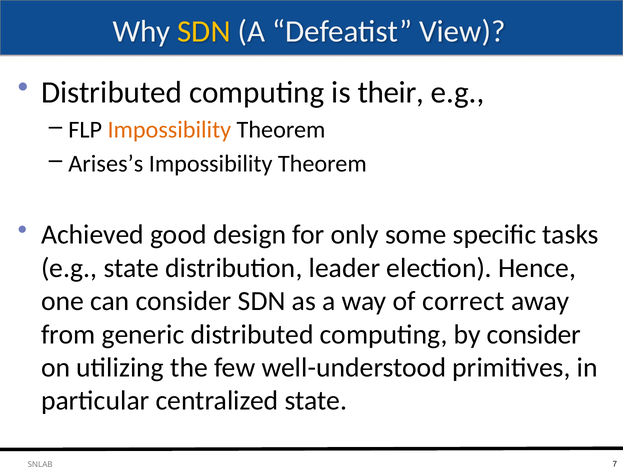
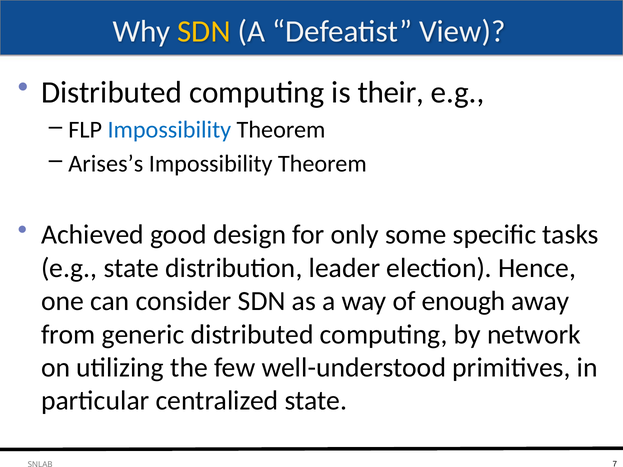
Impossibility at (169, 130) colour: orange -> blue
correct: correct -> enough
by consider: consider -> network
